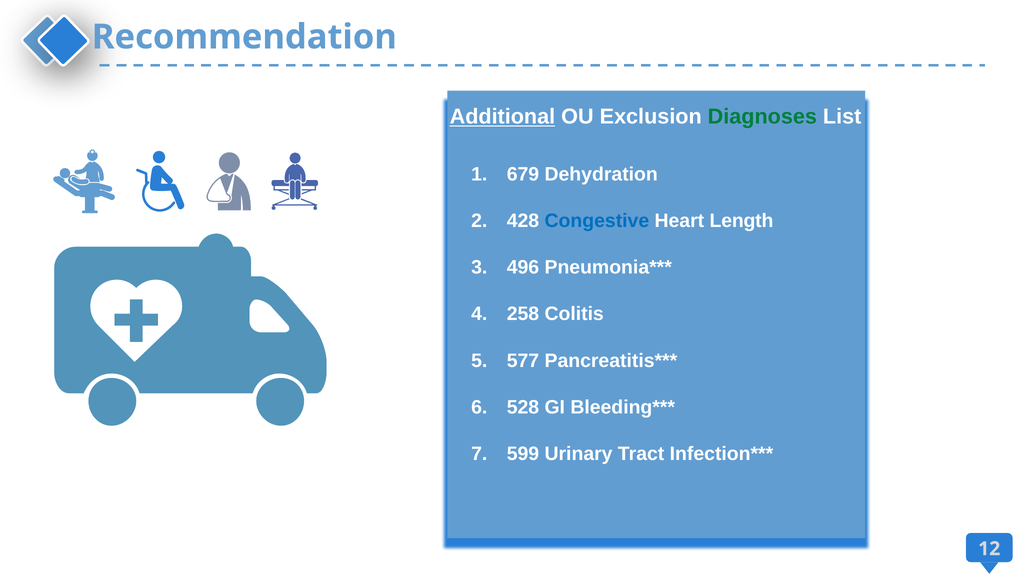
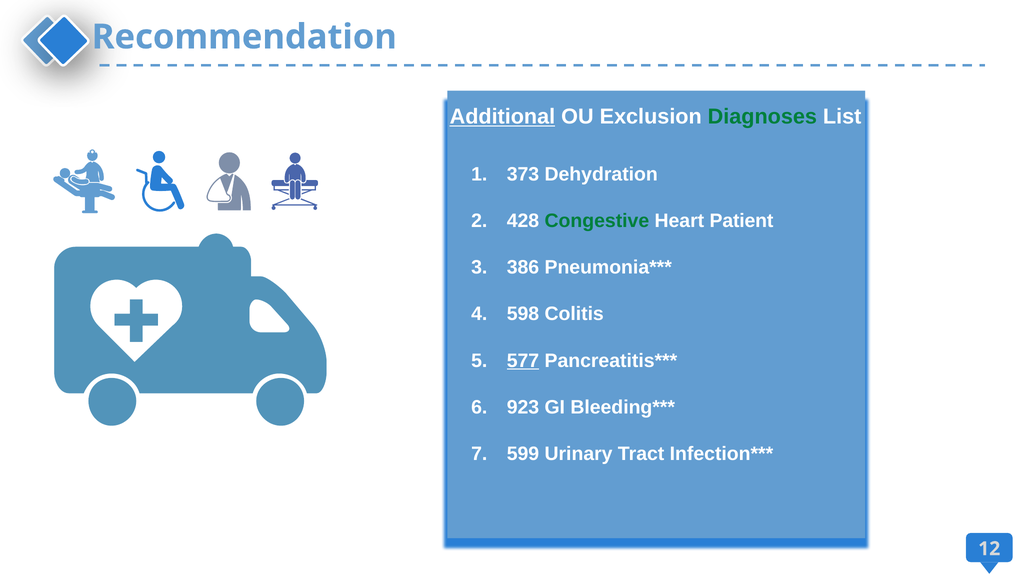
679: 679 -> 373
Congestive colour: blue -> green
Length: Length -> Patient
496: 496 -> 386
258: 258 -> 598
577 underline: none -> present
528: 528 -> 923
